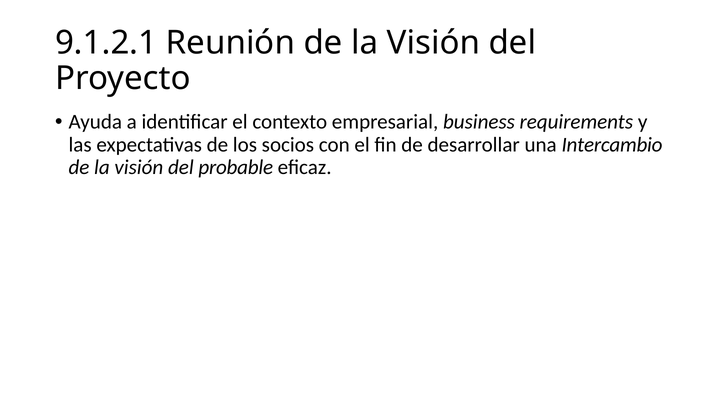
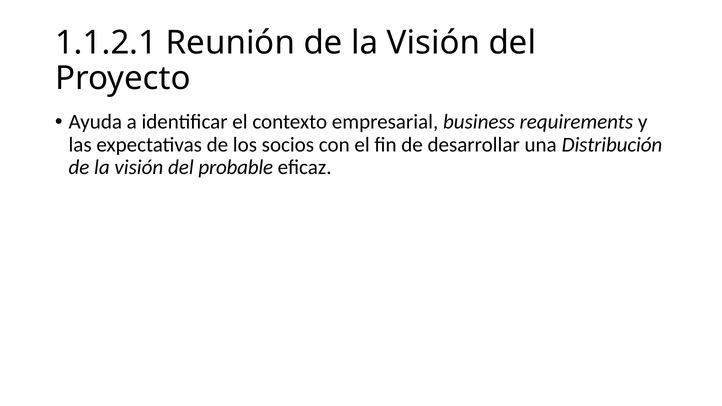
9.1.2.1: 9.1.2.1 -> 1.1.2.1
Intercambio: Intercambio -> Distribución
